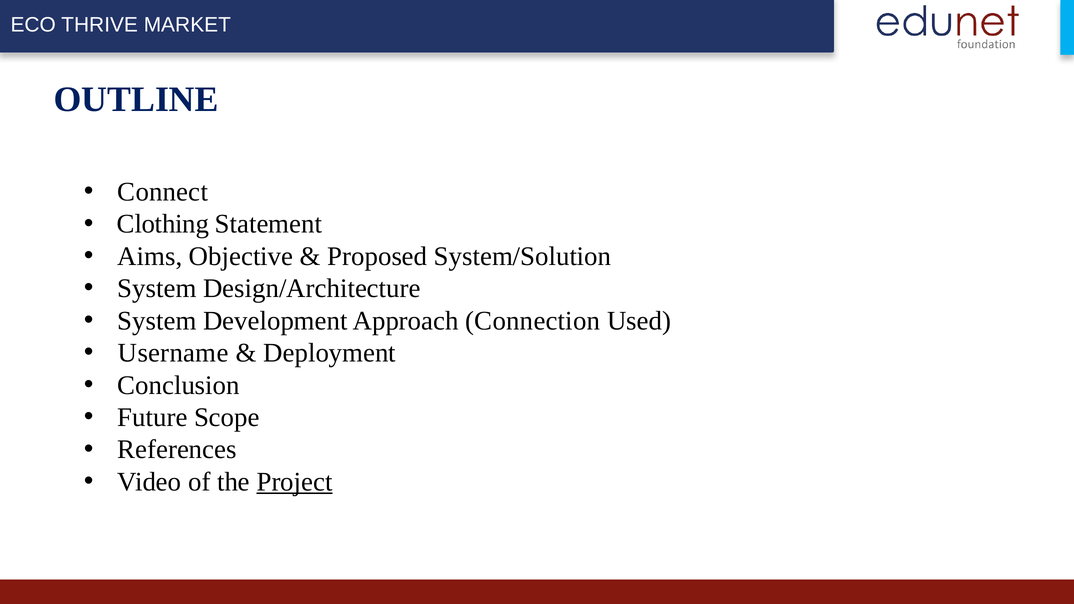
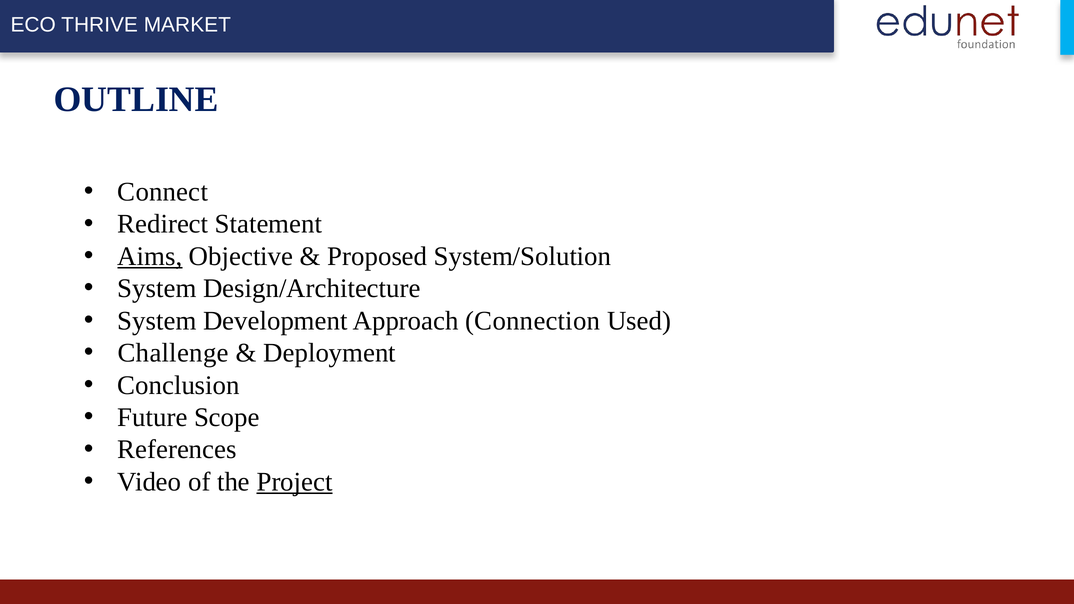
Clothing: Clothing -> Redirect
Aims underline: none -> present
Username: Username -> Challenge
